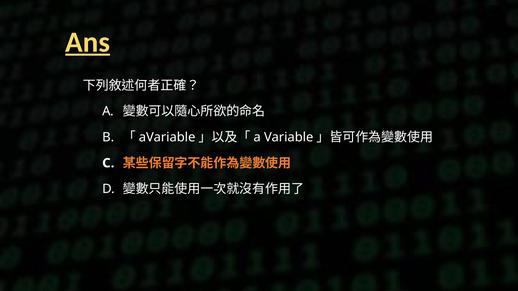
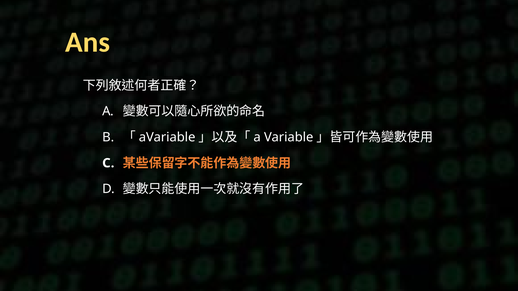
Ans underline: present -> none
